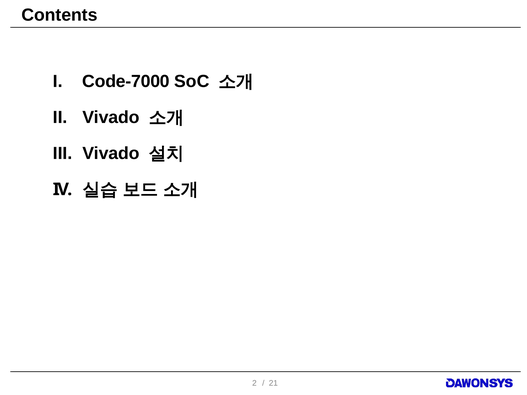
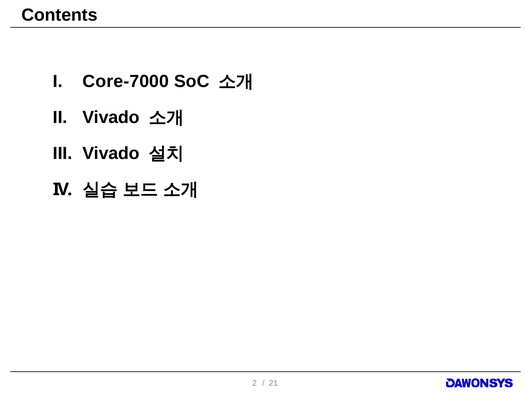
Code-7000: Code-7000 -> Core-7000
